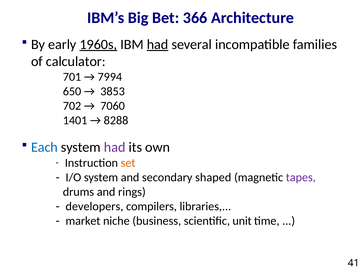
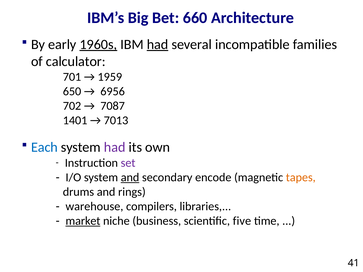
366: 366 -> 660
7994: 7994 -> 1959
3853: 3853 -> 6956
7060: 7060 -> 7087
8288: 8288 -> 7013
set colour: orange -> purple
and at (130, 177) underline: none -> present
shaped: shaped -> encode
tapes colour: purple -> orange
developers: developers -> warehouse
market underline: none -> present
unit: unit -> five
